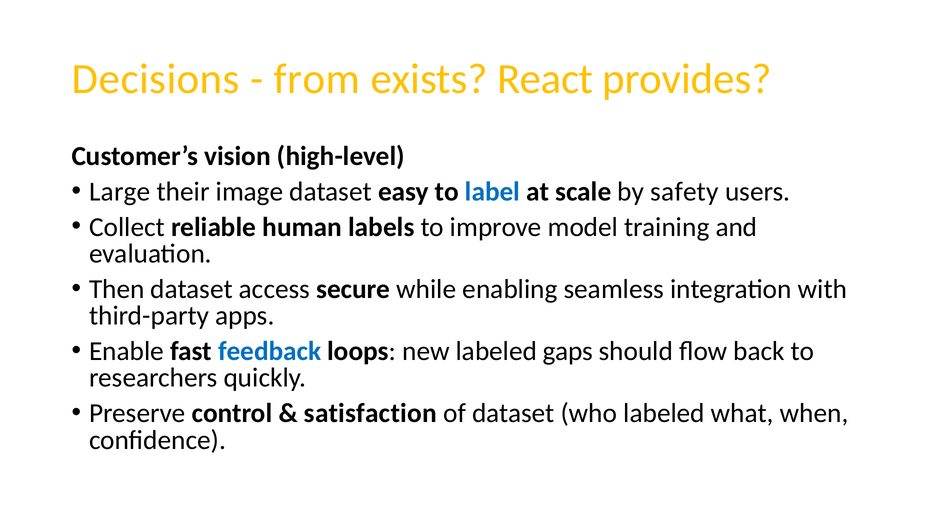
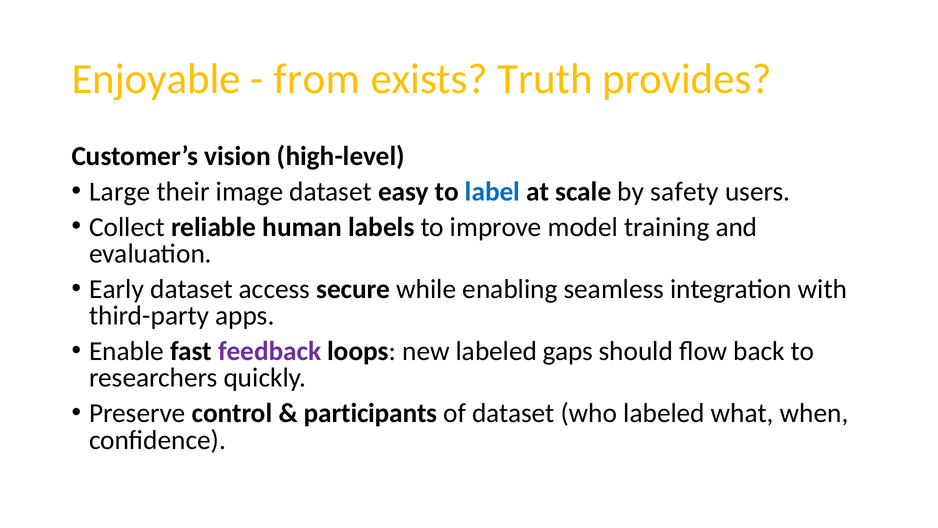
Decisions: Decisions -> Enjoyable
React: React -> Truth
Then: Then -> Early
feedback colour: blue -> purple
satisfaction: satisfaction -> participants
